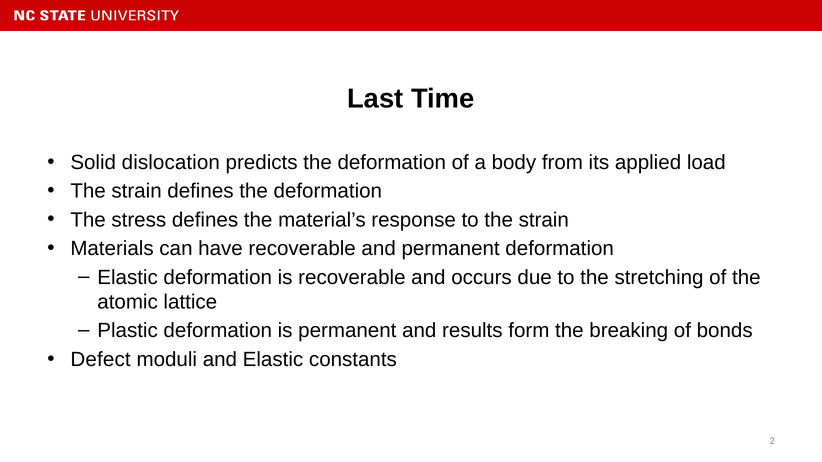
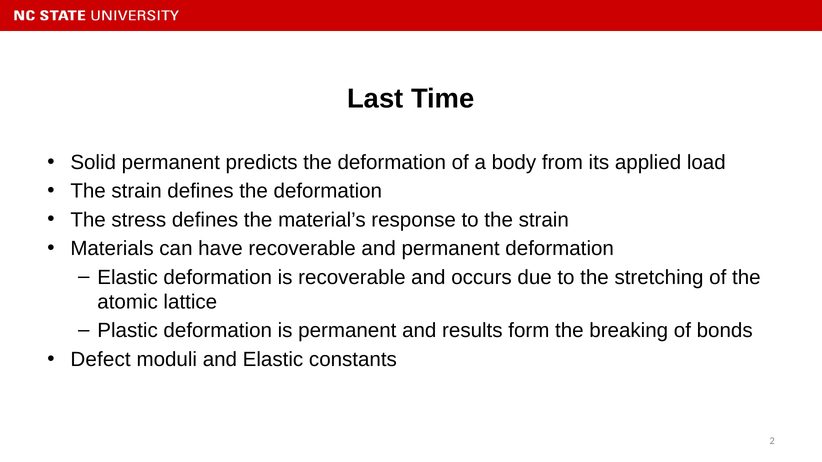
Solid dislocation: dislocation -> permanent
